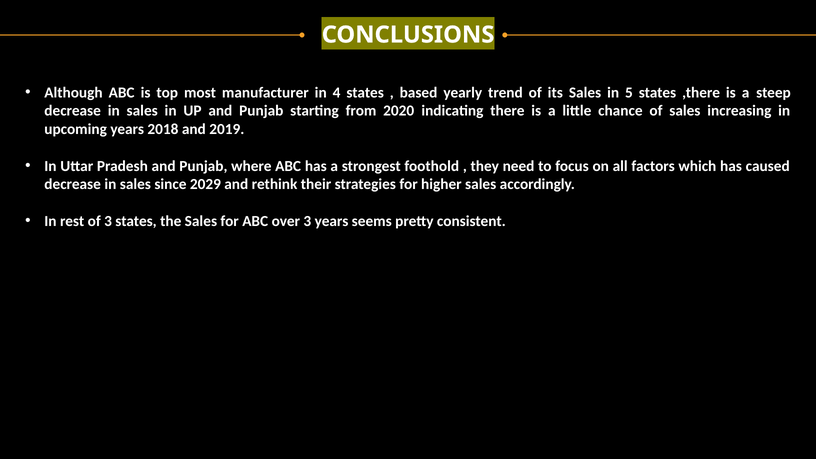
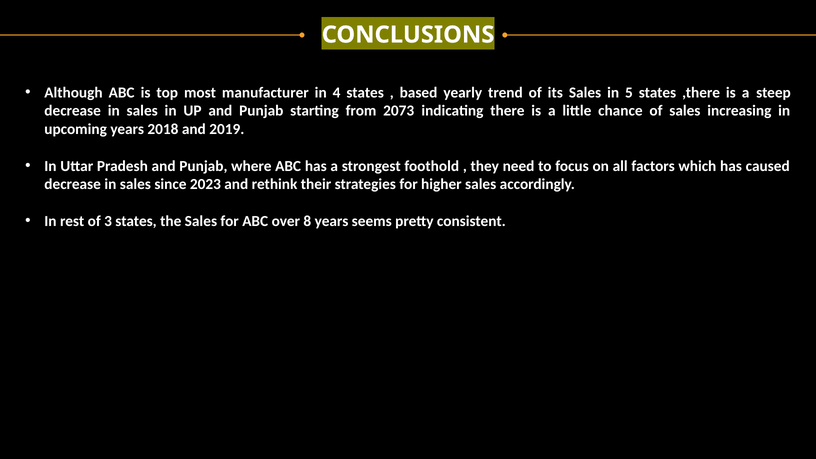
2020: 2020 -> 2073
2029: 2029 -> 2023
over 3: 3 -> 8
